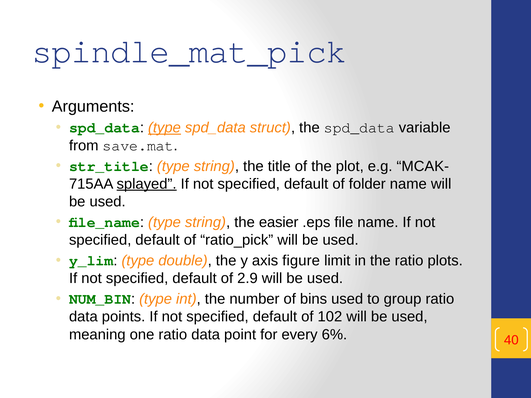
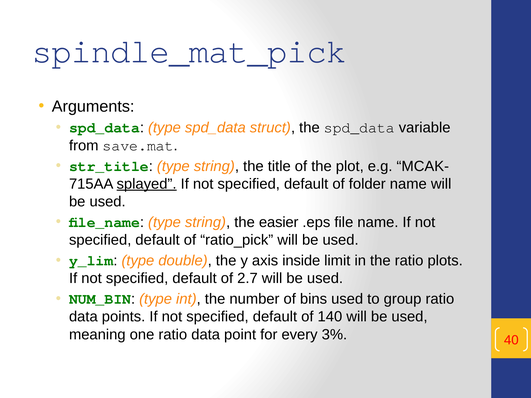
type at (164, 128) underline: present -> none
figure: figure -> inside
2.9: 2.9 -> 2.7
102: 102 -> 140
6%: 6% -> 3%
